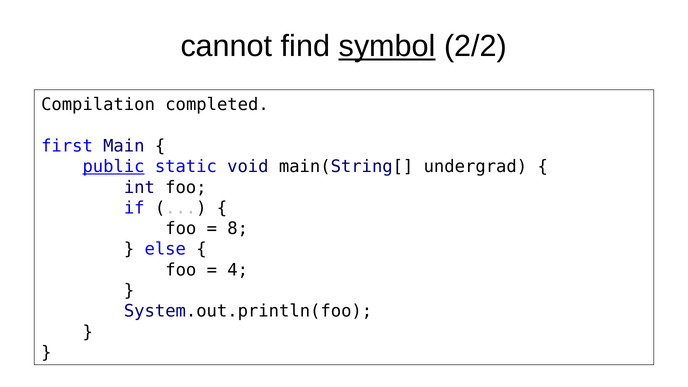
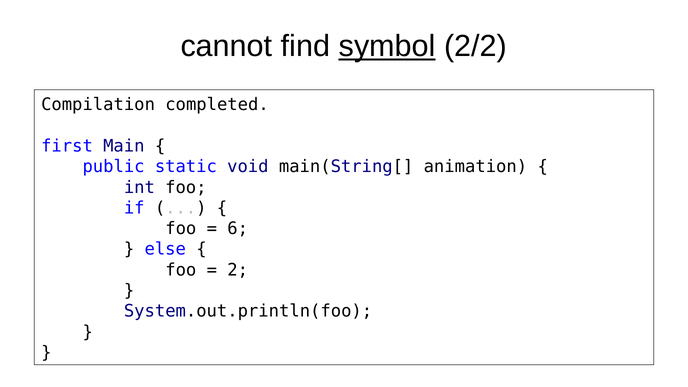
public underline: present -> none
undergrad: undergrad -> animation
8: 8 -> 6
4: 4 -> 2
